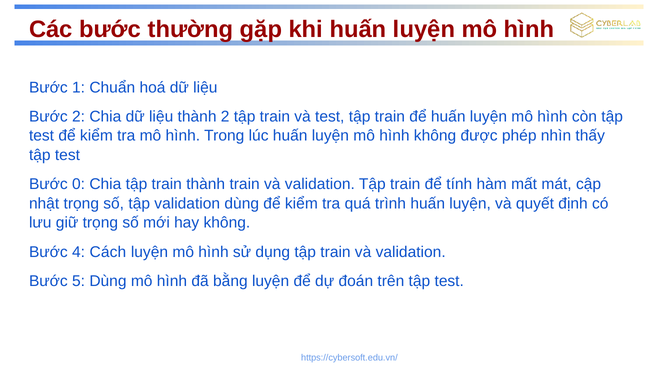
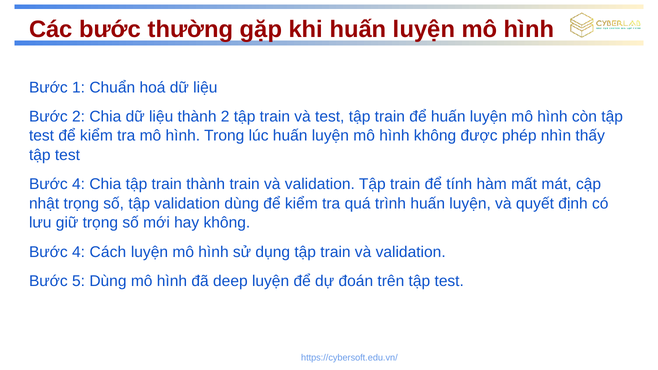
0 at (79, 184): 0 -> 4
bằng: bằng -> deep
